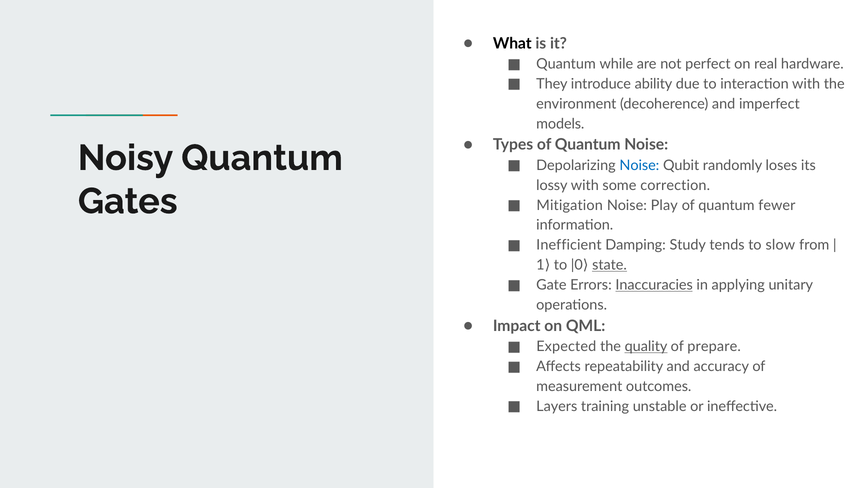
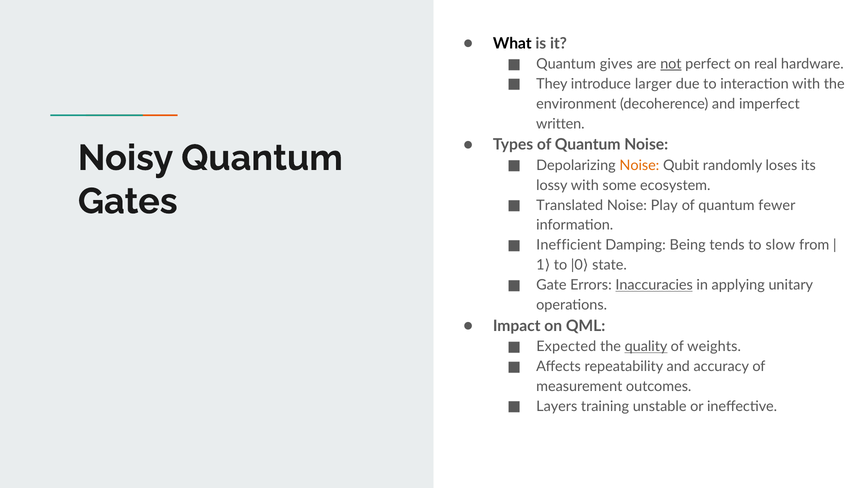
while: while -> gives
not underline: none -> present
ability: ability -> larger
models: models -> written
Noise at (639, 165) colour: blue -> orange
correction: correction -> ecosystem
Mitigation: Mitigation -> Translated
Study: Study -> Being
state underline: present -> none
prepare: prepare -> weights
